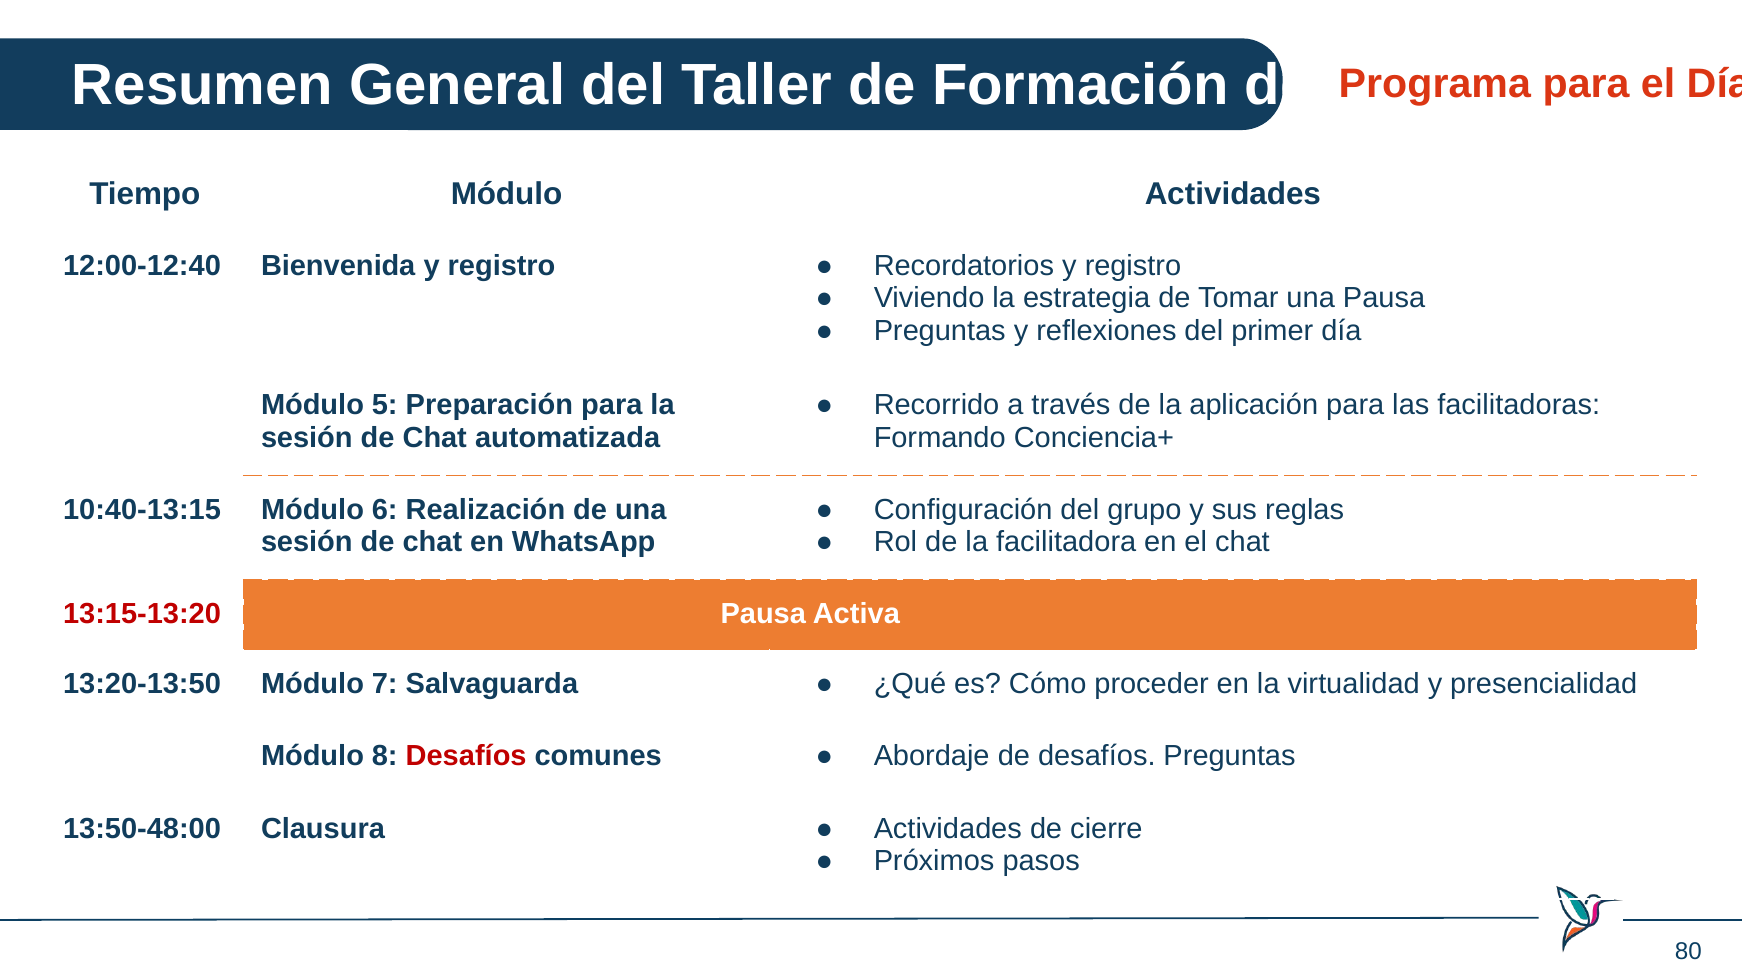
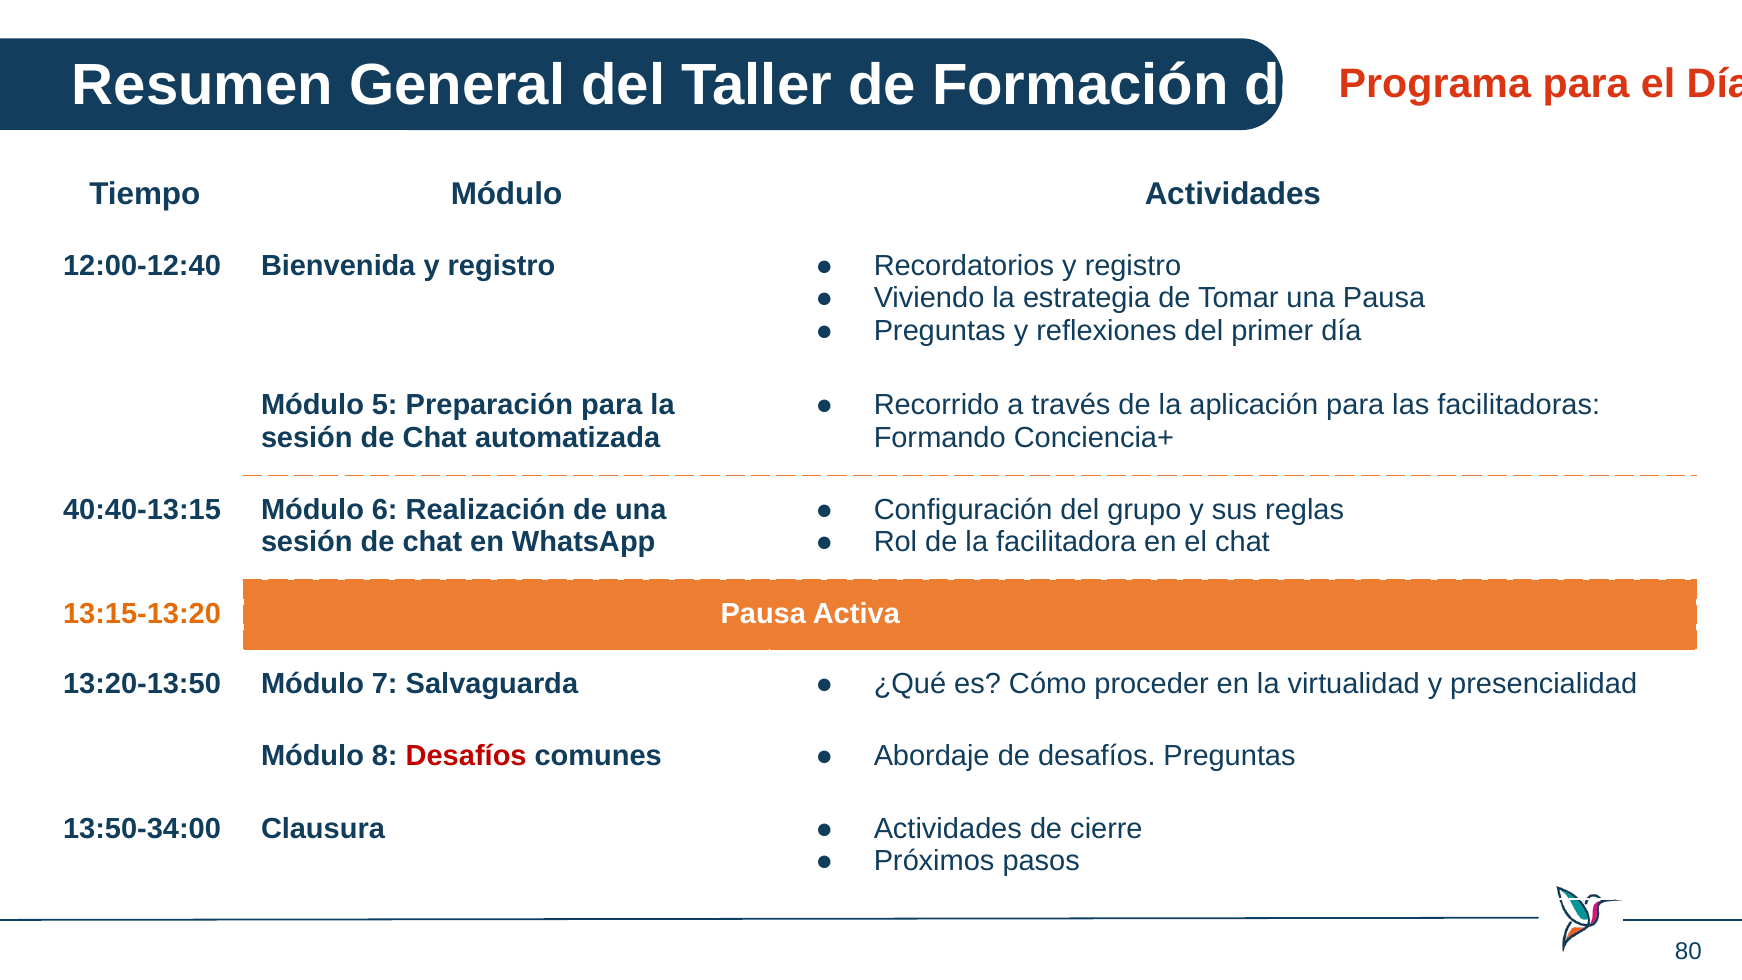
10:40-13:15: 10:40-13:15 -> 40:40-13:15
13:15-13:20 colour: red -> orange
13:50-48:00: 13:50-48:00 -> 13:50-34:00
